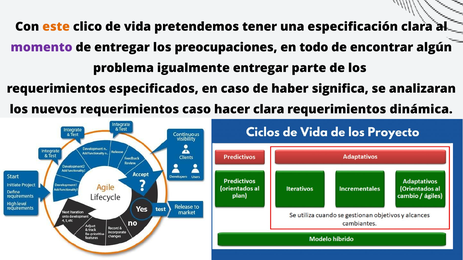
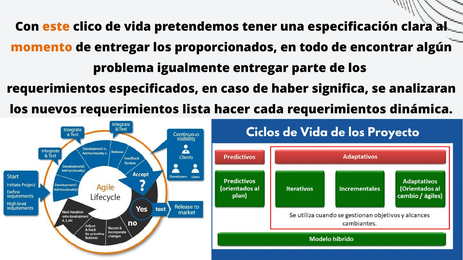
momento colour: purple -> orange
preocupaciones: preocupaciones -> proporcionados
requerimientos caso: caso -> lista
hacer clara: clara -> cada
